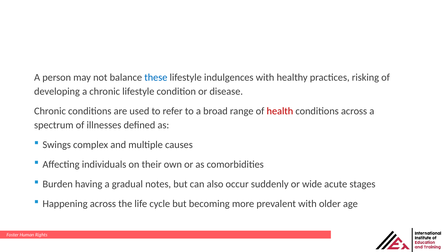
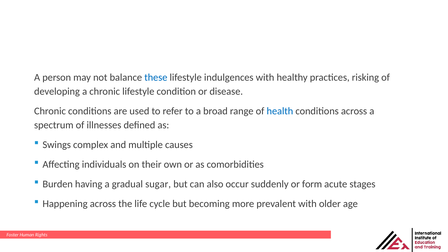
health colour: red -> blue
notes: notes -> sugar
wide: wide -> form
